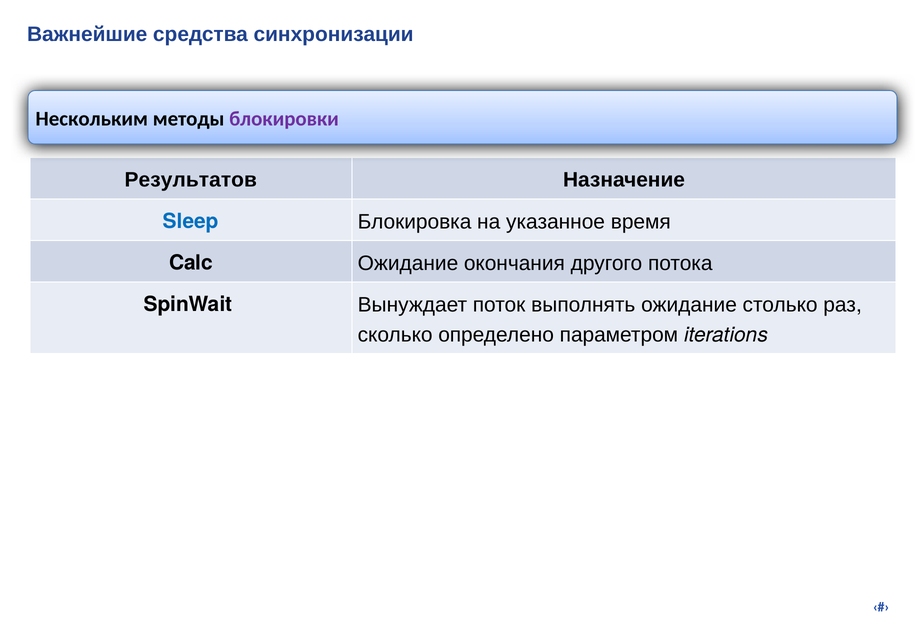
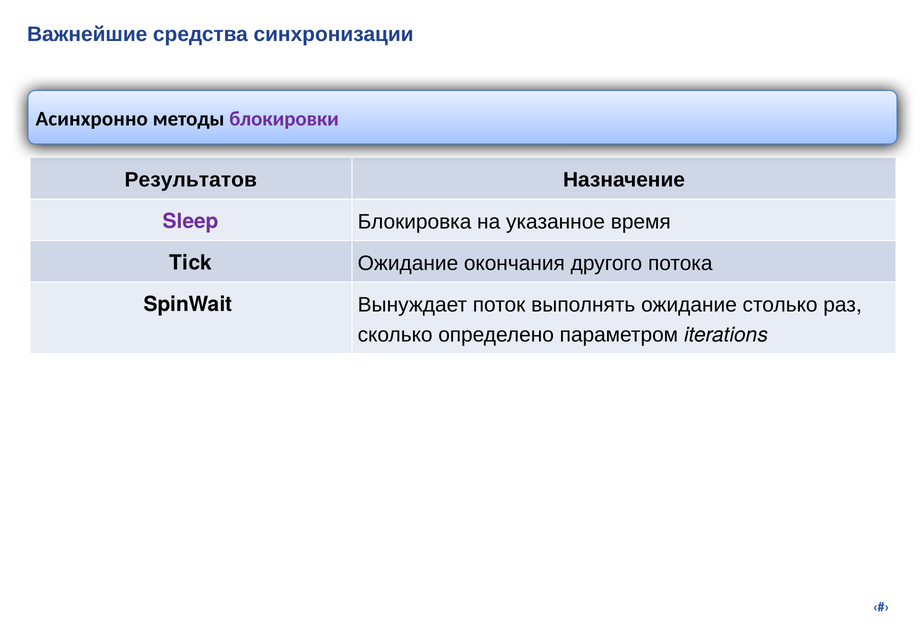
Нескольким: Нескольким -> Асинхронно
Sleep colour: blue -> purple
Calc: Calc -> Tick
